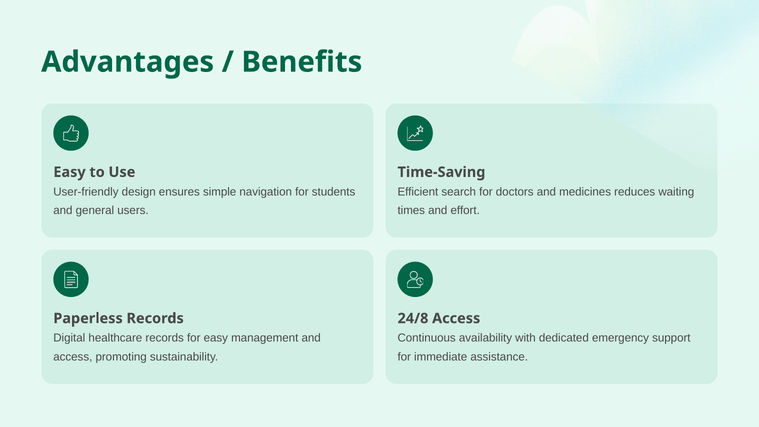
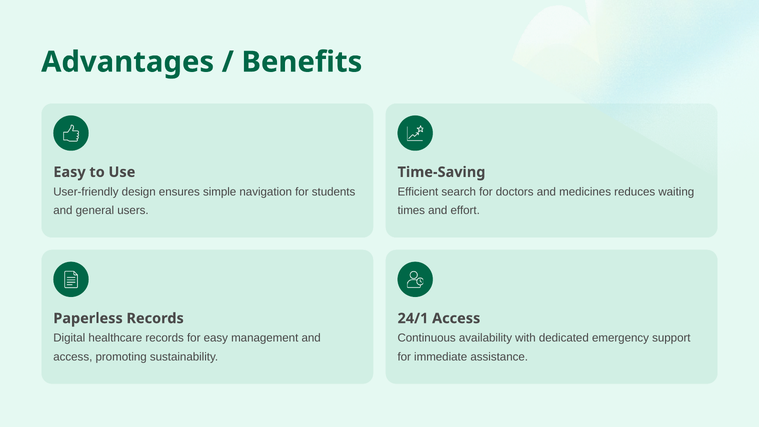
24/8: 24/8 -> 24/1
